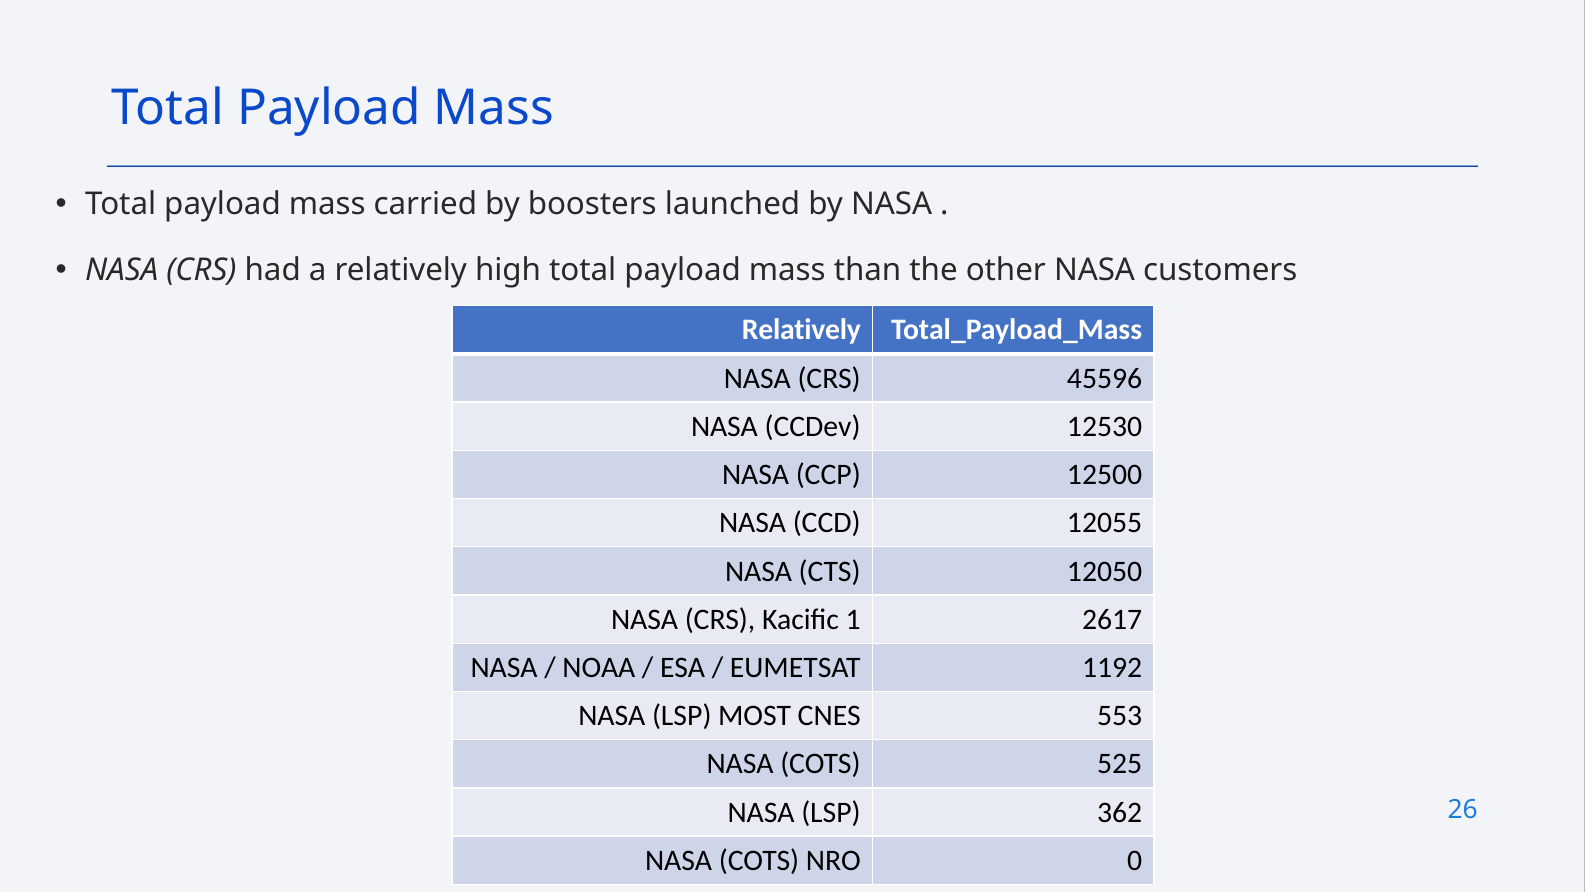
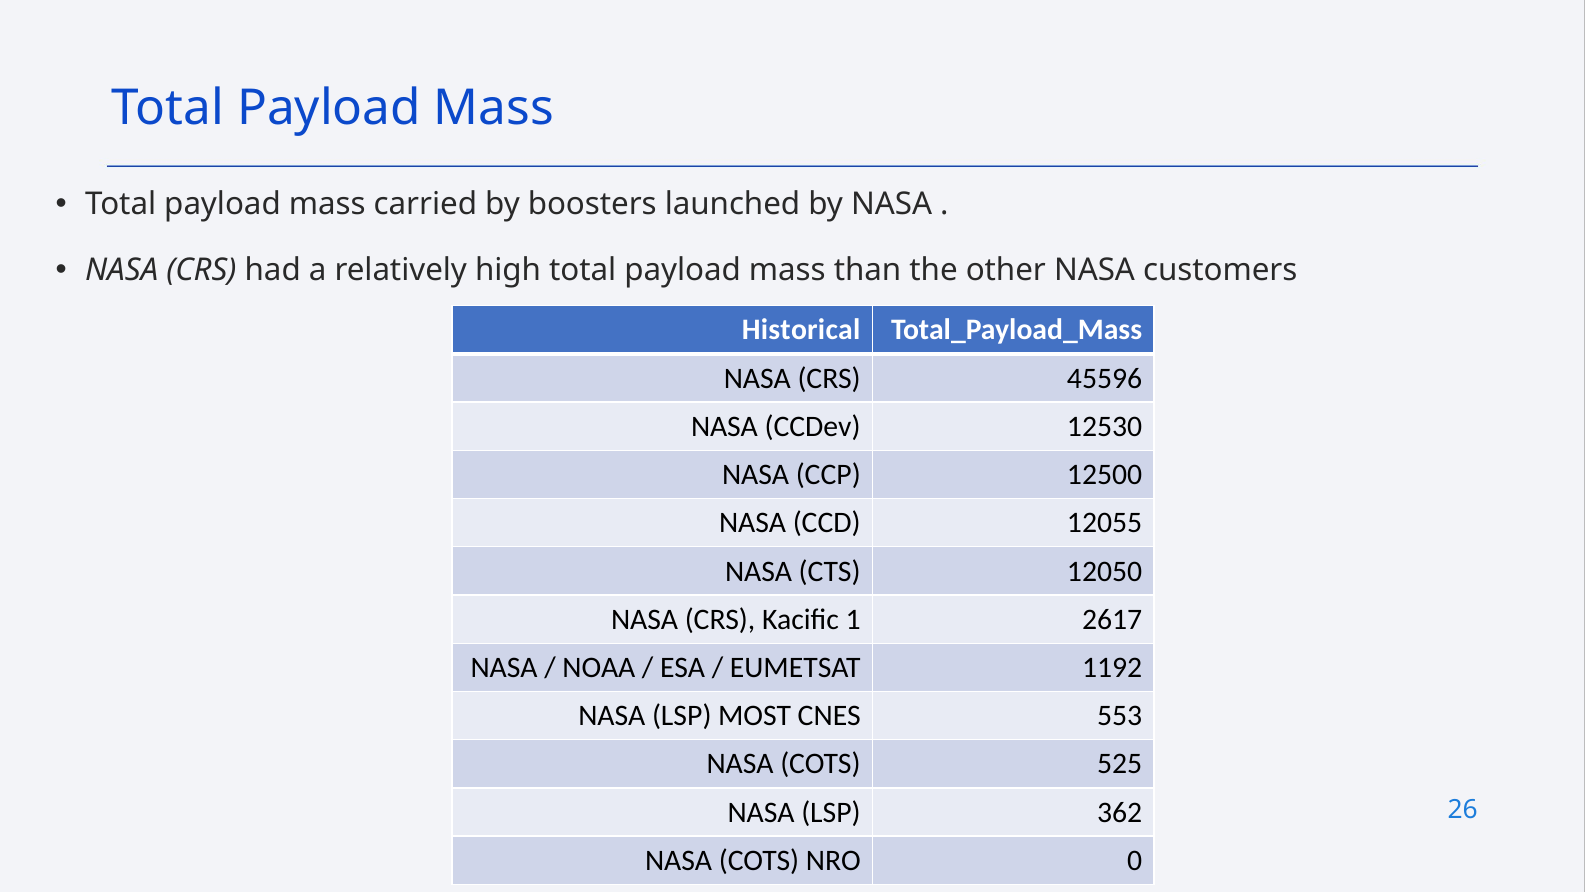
Relatively at (801, 330): Relatively -> Historical
